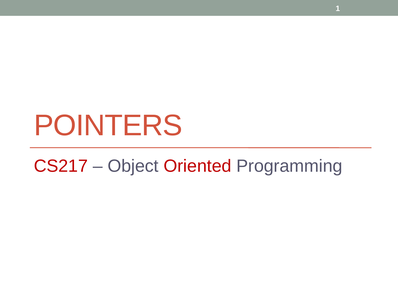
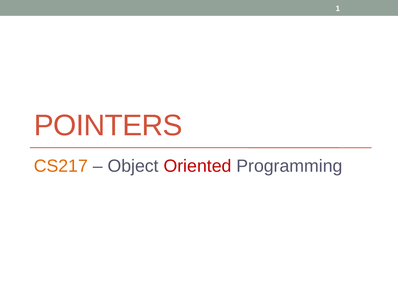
CS217 colour: red -> orange
